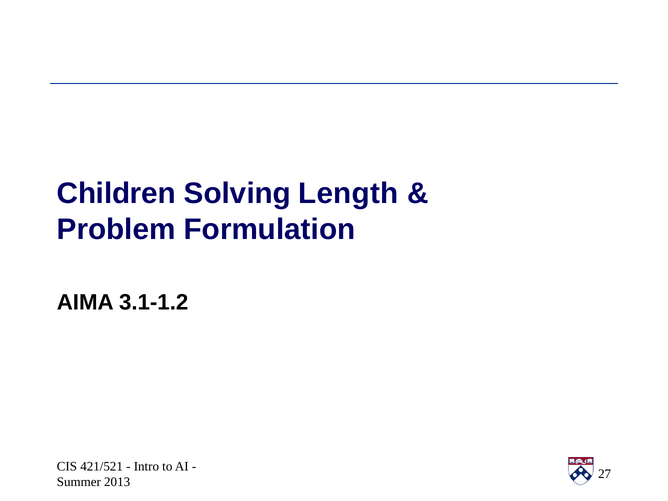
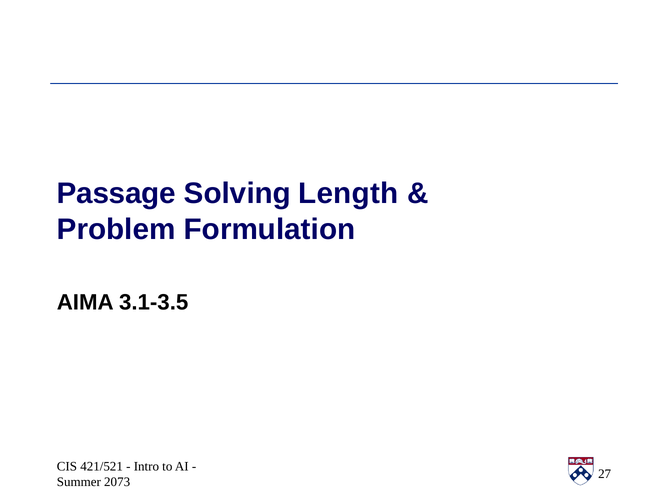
Children: Children -> Passage
3.1-1.2: 3.1-1.2 -> 3.1-3.5
2013: 2013 -> 2073
